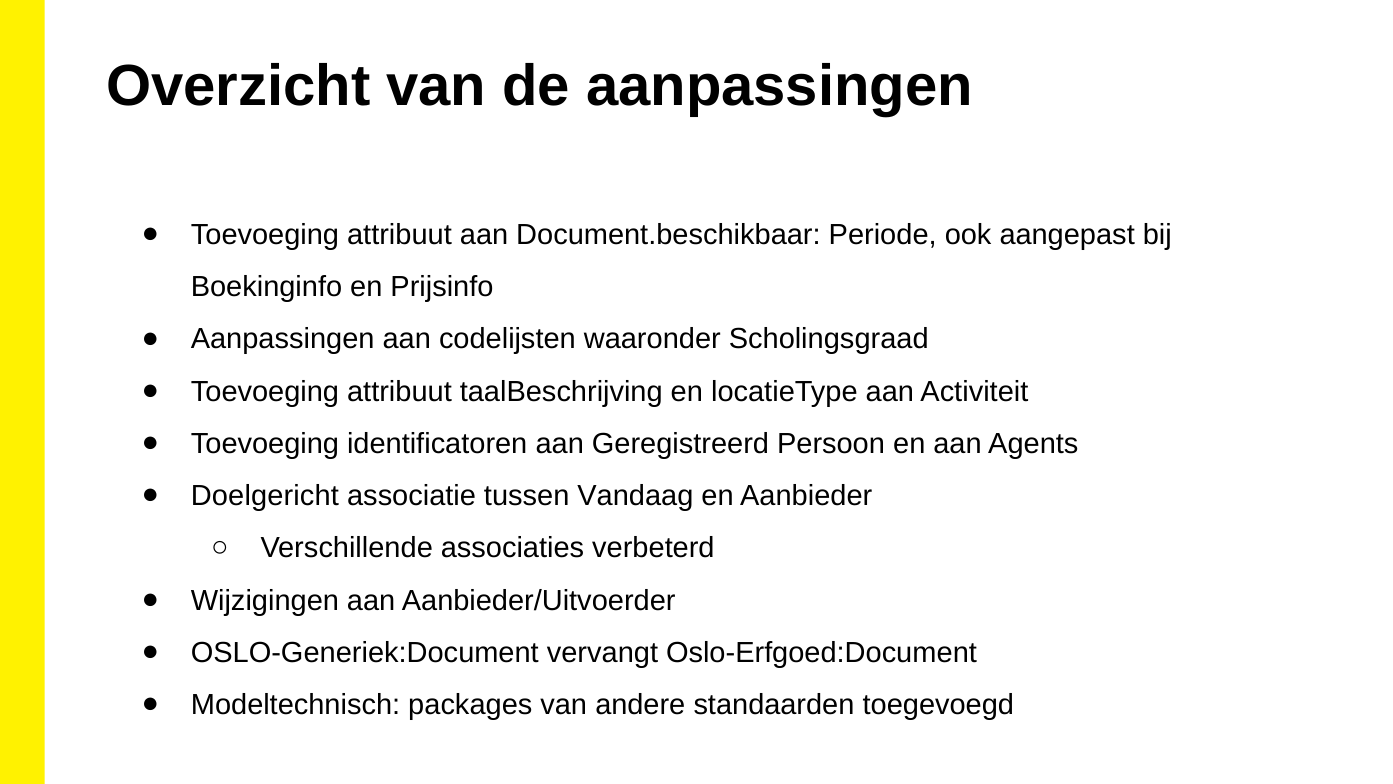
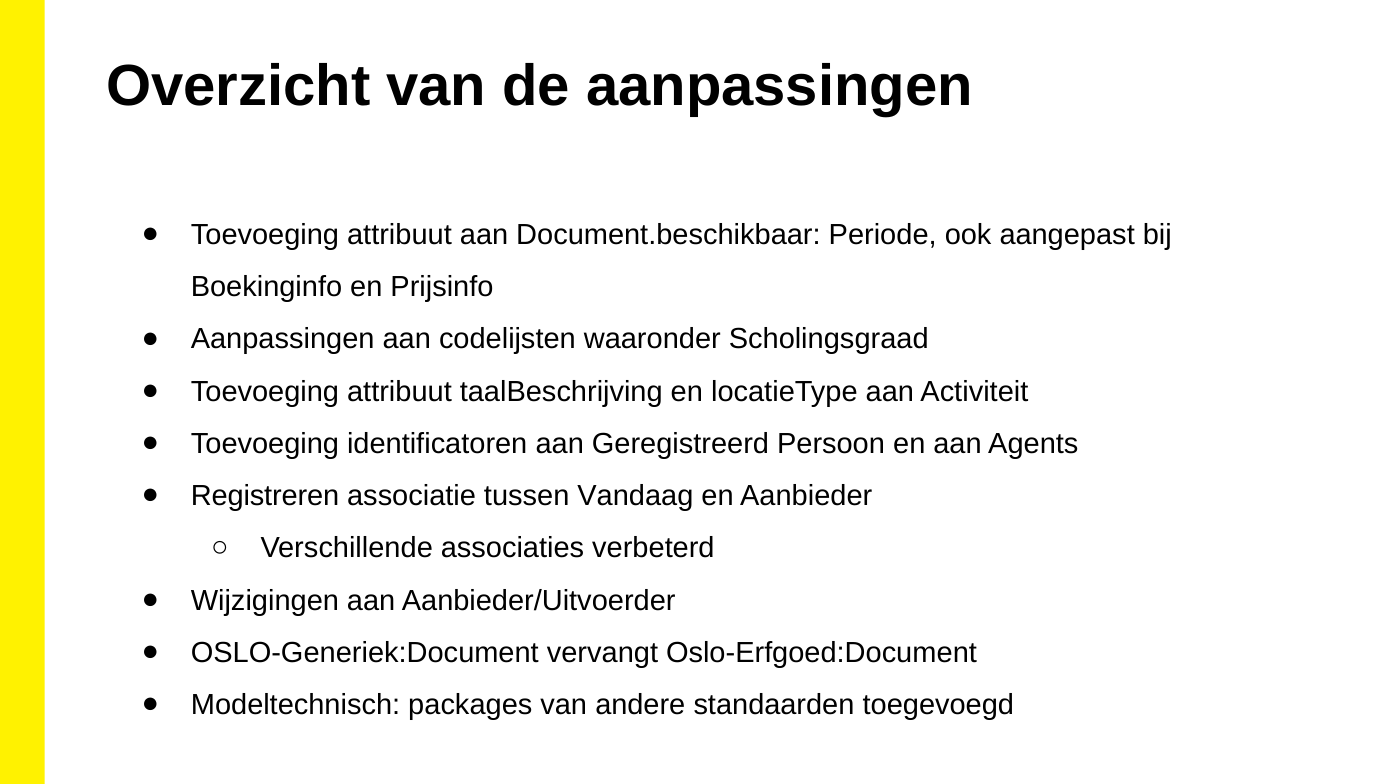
Doelgericht: Doelgericht -> Registreren
